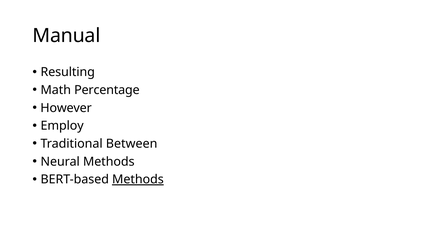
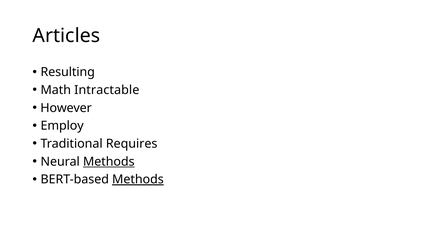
Manual: Manual -> Articles
Percentage: Percentage -> Intractable
Between: Between -> Requires
Methods at (109, 162) underline: none -> present
